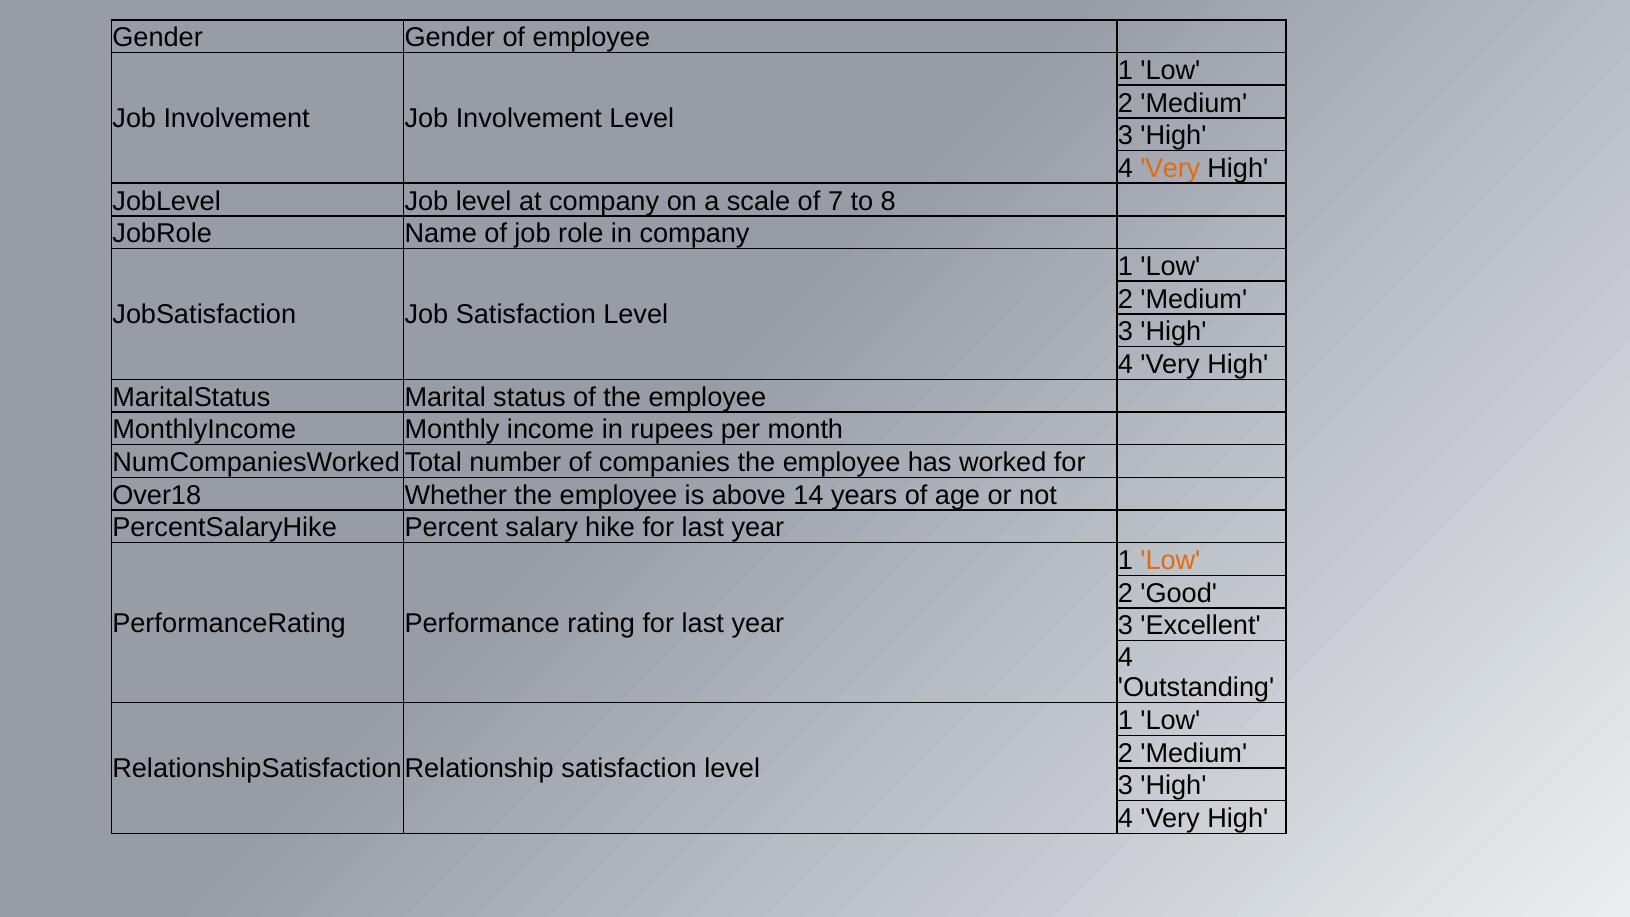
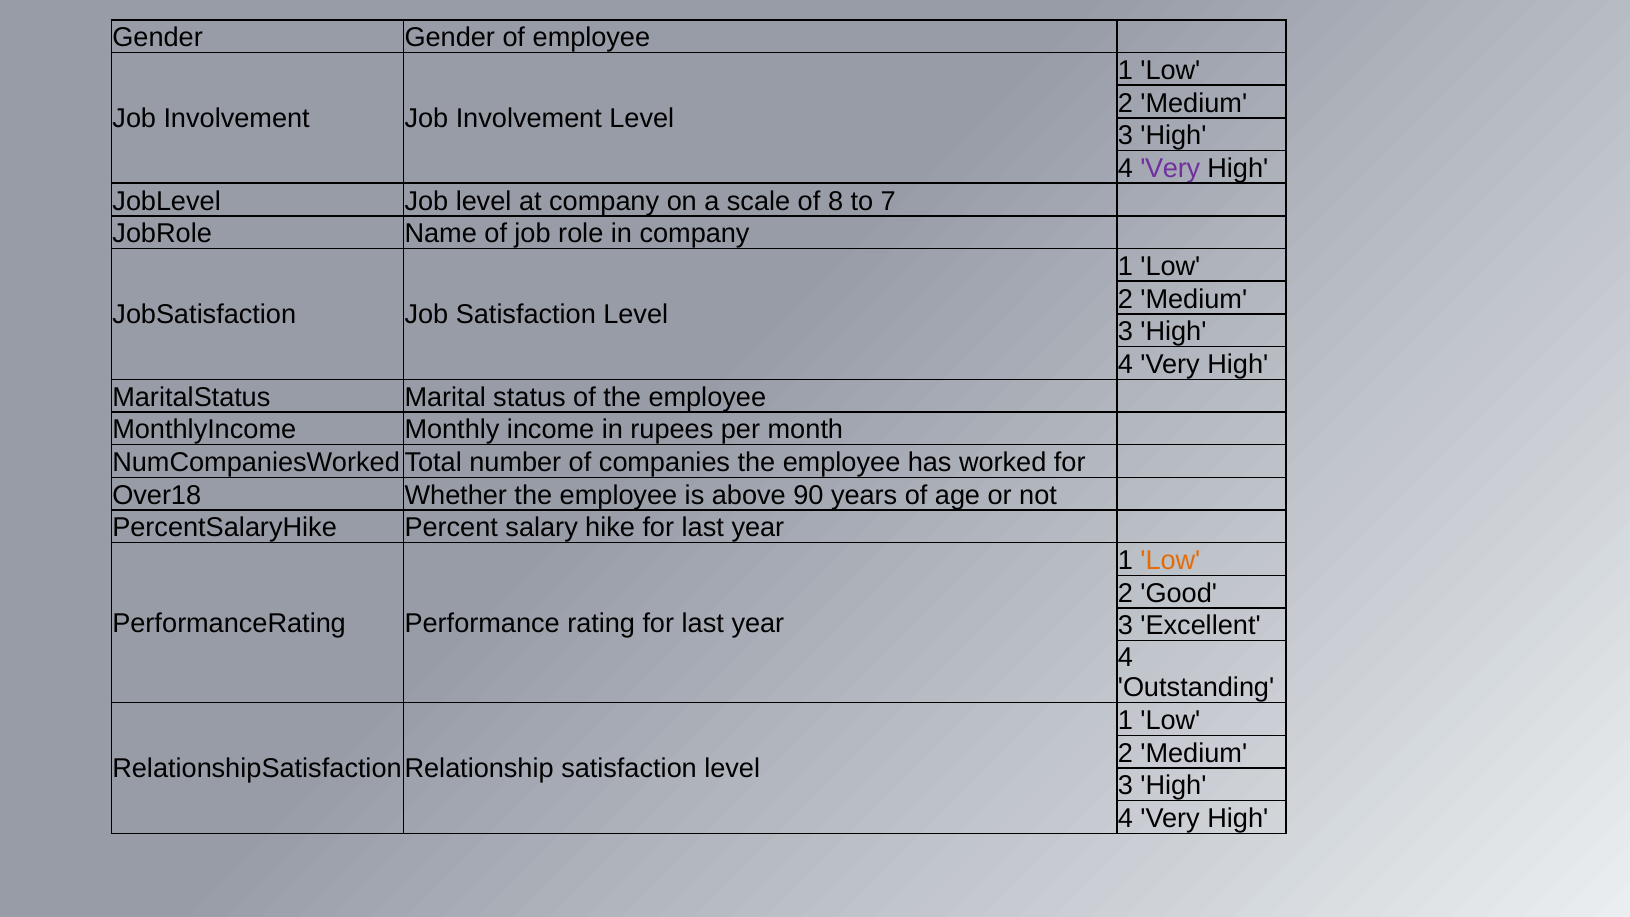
Very at (1170, 169) colour: orange -> purple
7: 7 -> 8
8: 8 -> 7
14: 14 -> 90
